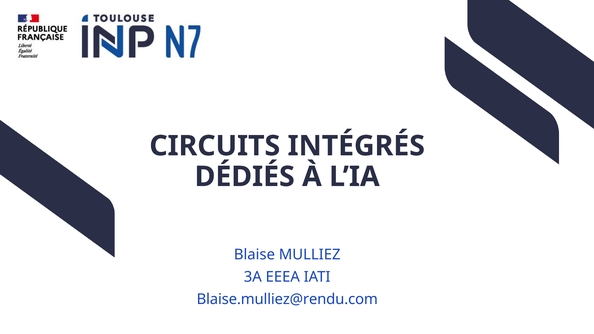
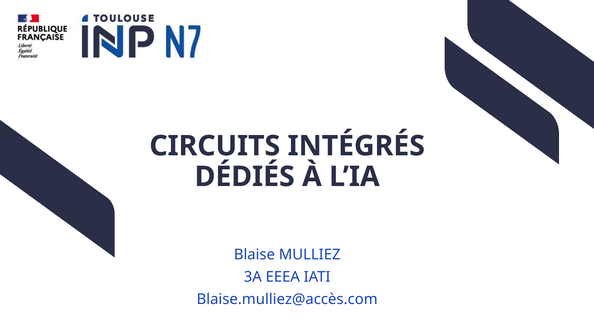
Blaise.mulliez@rendu.com: Blaise.mulliez@rendu.com -> Blaise.mulliez@accès.com
